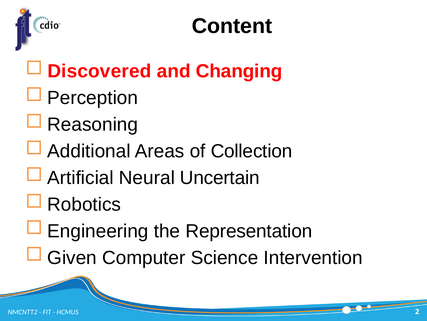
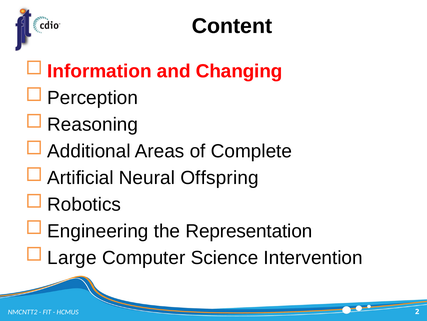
Discovered: Discovered -> Information
Collection: Collection -> Complete
Uncertain: Uncertain -> Offspring
Given: Given -> Large
